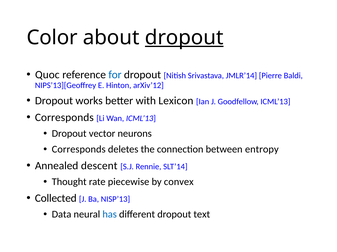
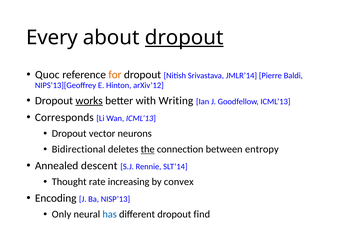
Color: Color -> Every
for colour: blue -> orange
works underline: none -> present
Lexicon: Lexicon -> Writing
Corresponds at (79, 150): Corresponds -> Bidirectional
the underline: none -> present
piecewise: piecewise -> increasing
Collected: Collected -> Encoding
Data: Data -> Only
text: text -> find
